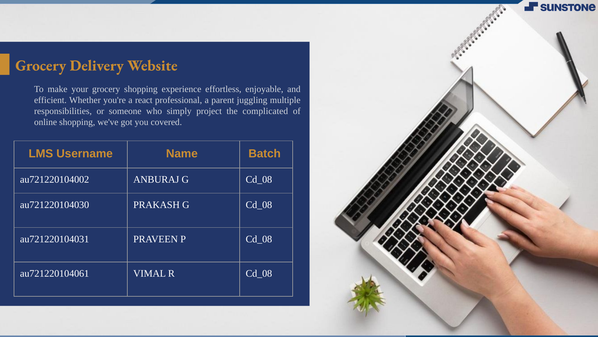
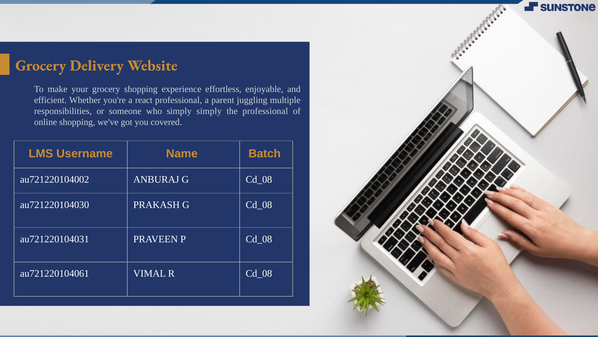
simply project: project -> simply
the complicated: complicated -> professional
